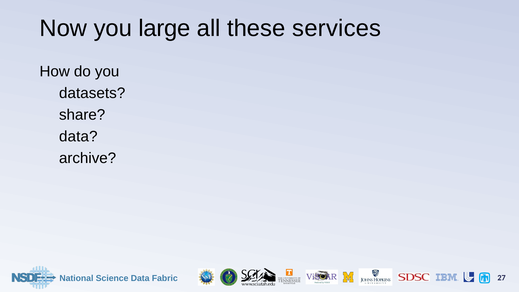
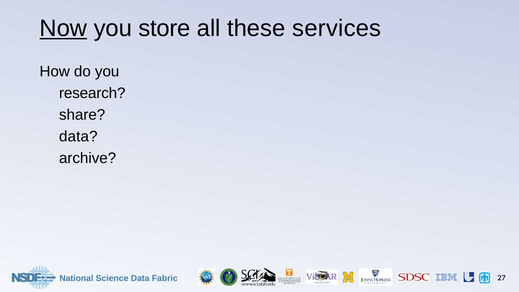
Now underline: none -> present
large: large -> store
datasets: datasets -> research
